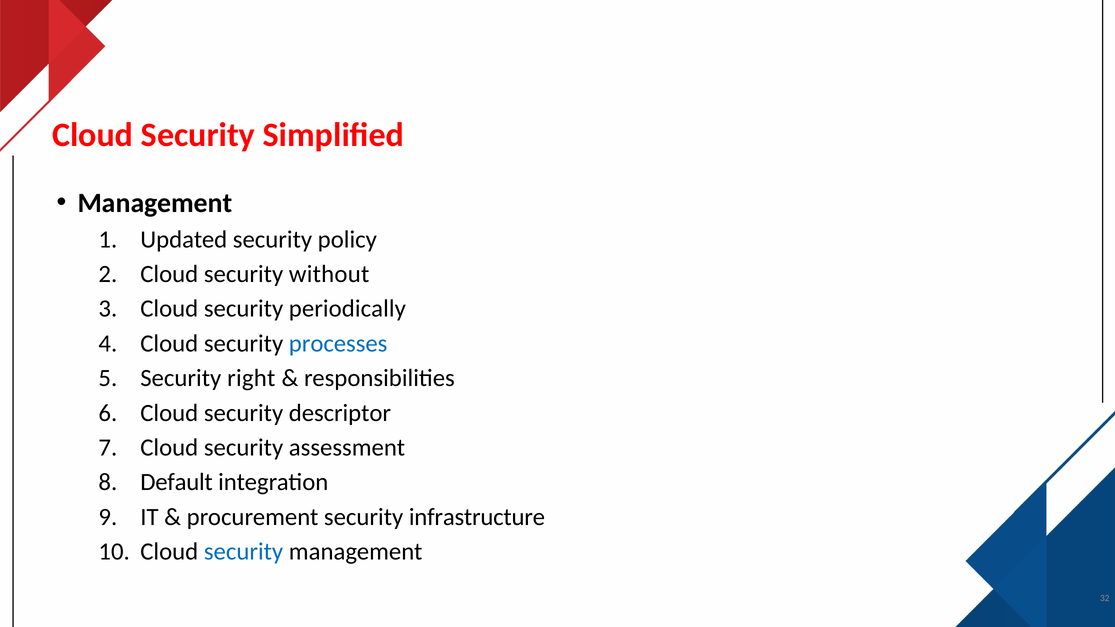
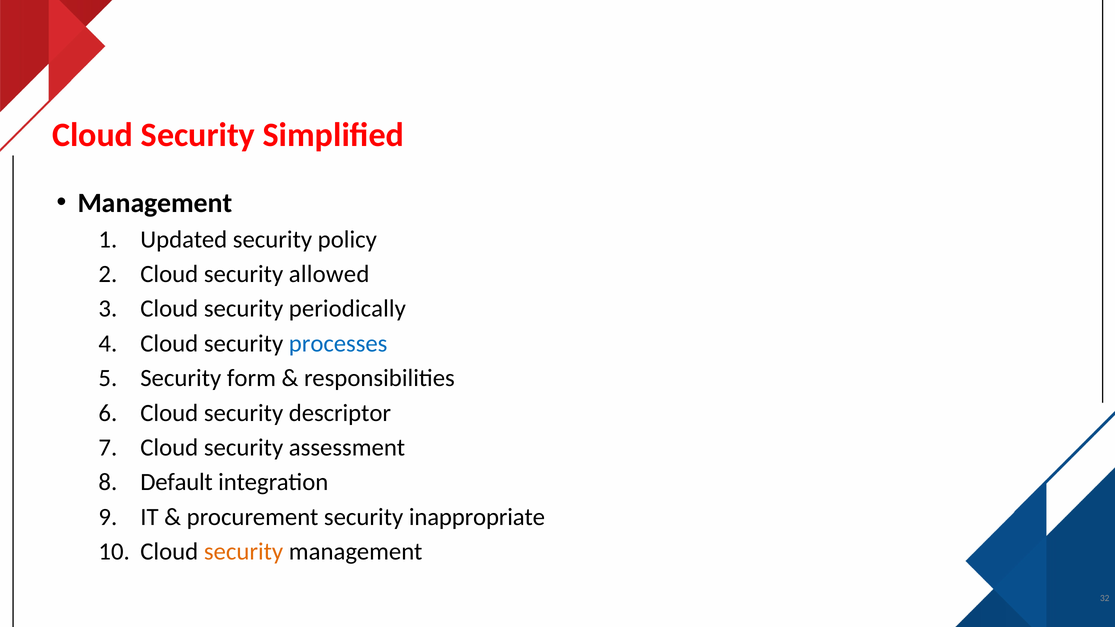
without: without -> allowed
right: right -> form
infrastructure: infrastructure -> inappropriate
security at (244, 552) colour: blue -> orange
